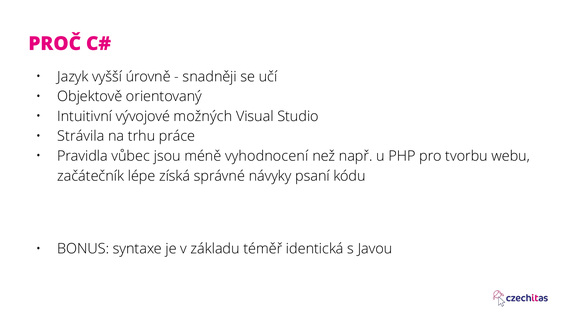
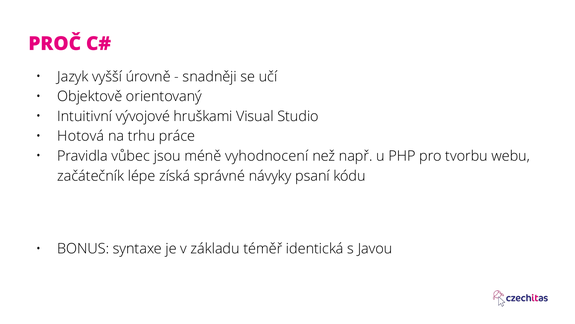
možných: možných -> hruškami
Strávila: Strávila -> Hotová
